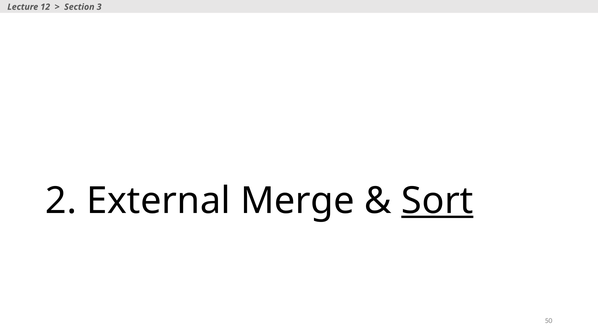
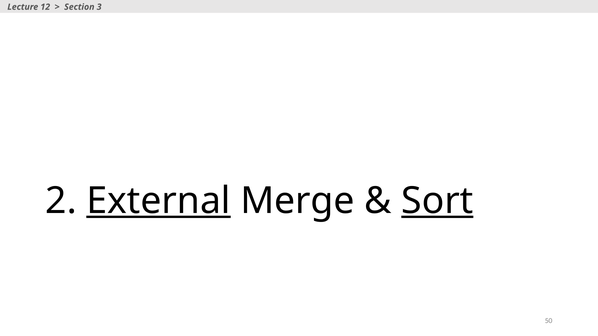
External underline: none -> present
